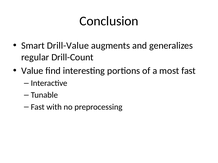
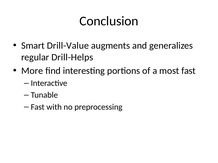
Drill-Count: Drill-Count -> Drill-Helps
Value: Value -> More
